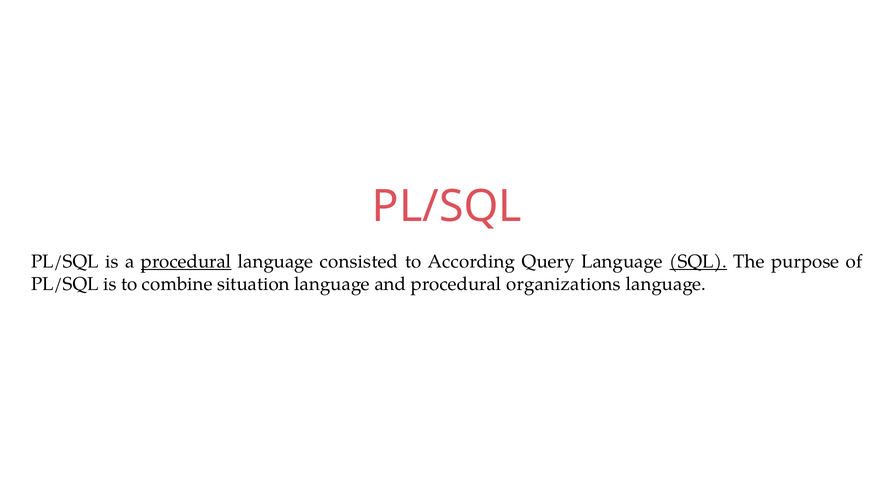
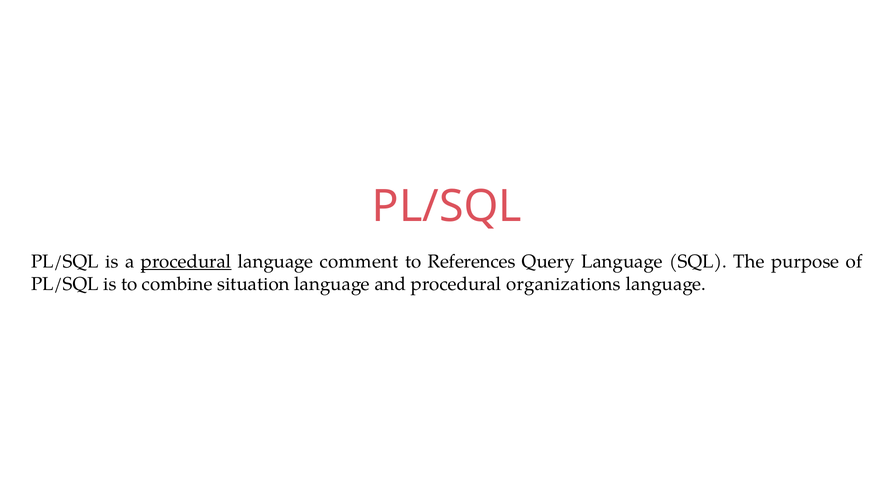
consisted: consisted -> comment
According: According -> References
SQL underline: present -> none
